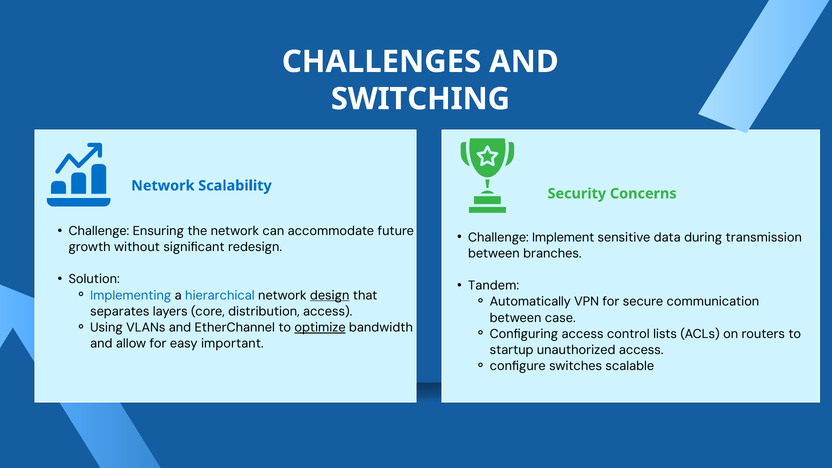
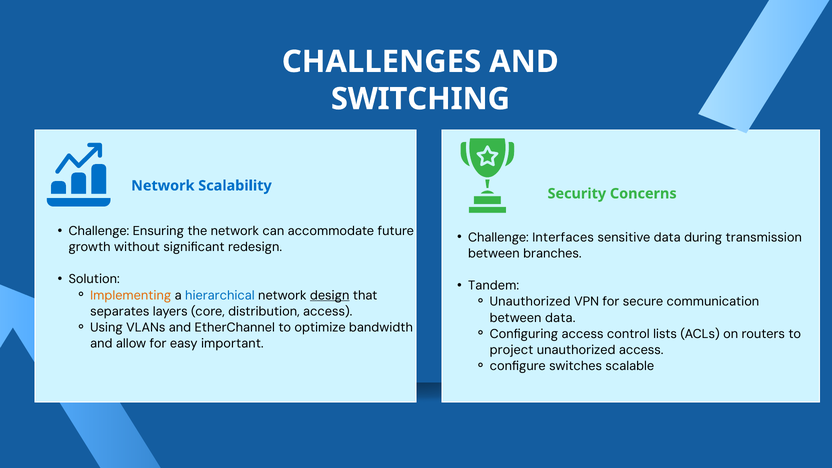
Implement: Implement -> Interfaces
Implementing colour: blue -> orange
Automatically at (530, 302): Automatically -> Unauthorized
between case: case -> data
optimize underline: present -> none
startup: startup -> project
